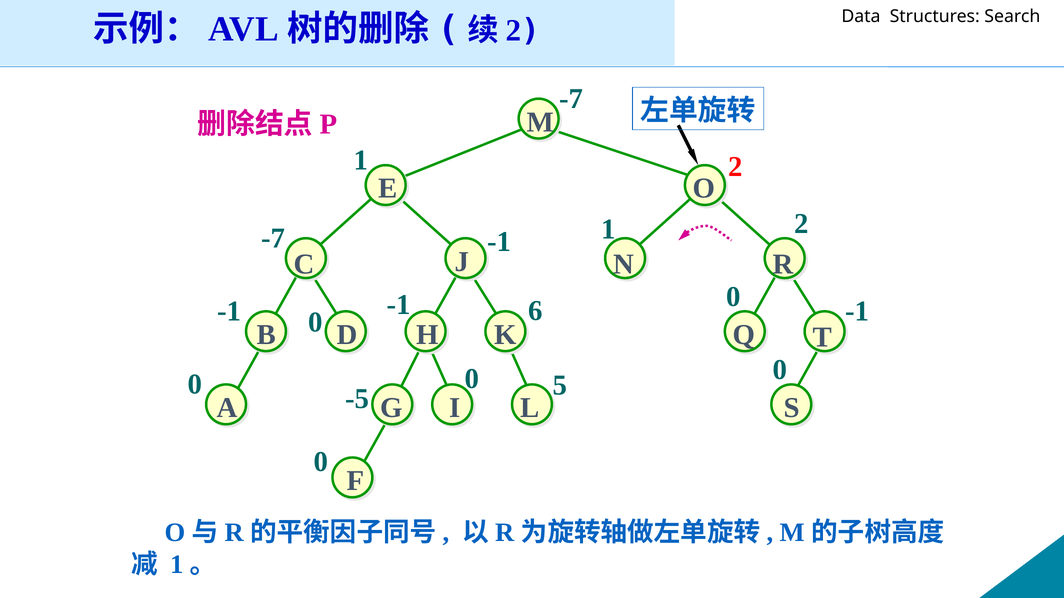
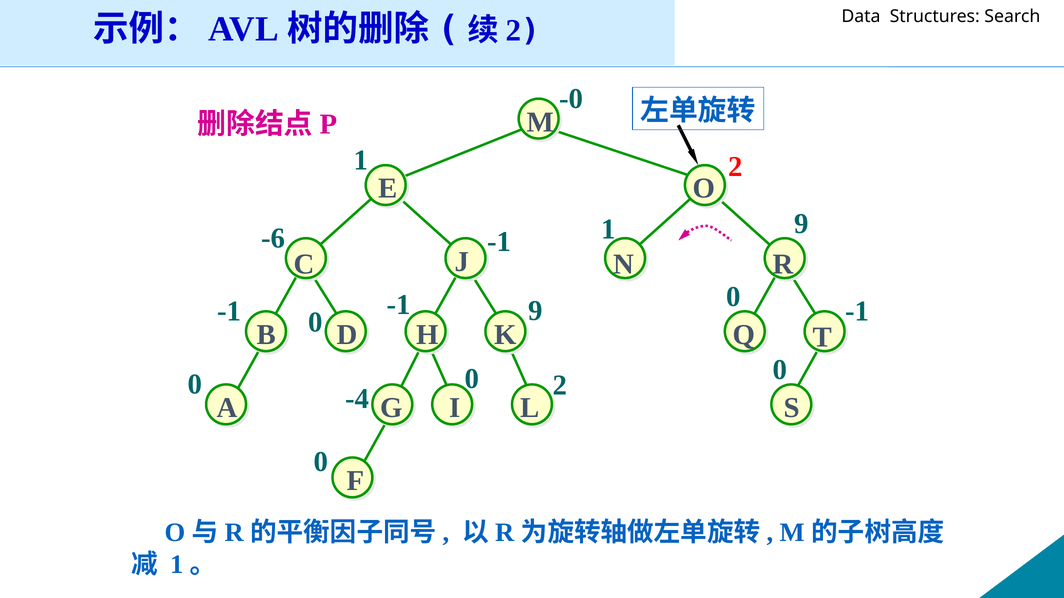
-7 at (571, 99): -7 -> -0
1 2: 2 -> 9
-7 at (273, 238): -7 -> -6
-1 6: 6 -> 9
0 5: 5 -> 2
-5: -5 -> -4
